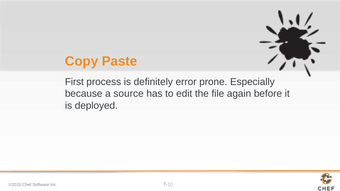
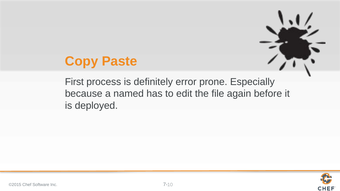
source: source -> named
